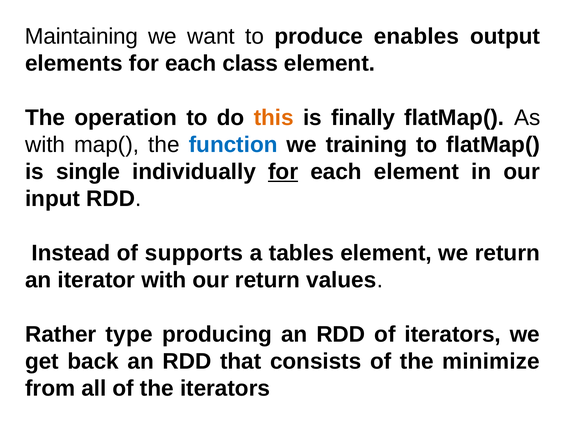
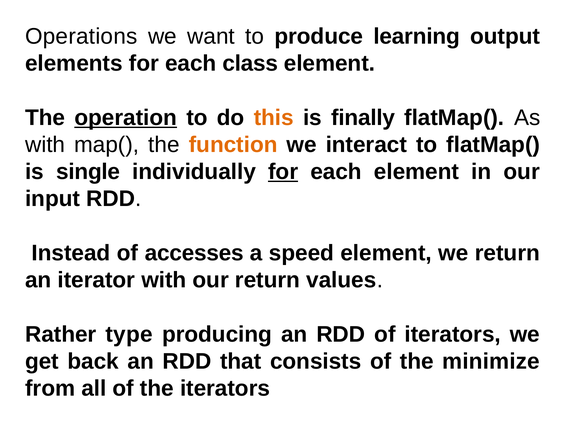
Maintaining: Maintaining -> Operations
enables: enables -> learning
operation underline: none -> present
function colour: blue -> orange
training: training -> interact
supports: supports -> accesses
tables: tables -> speed
